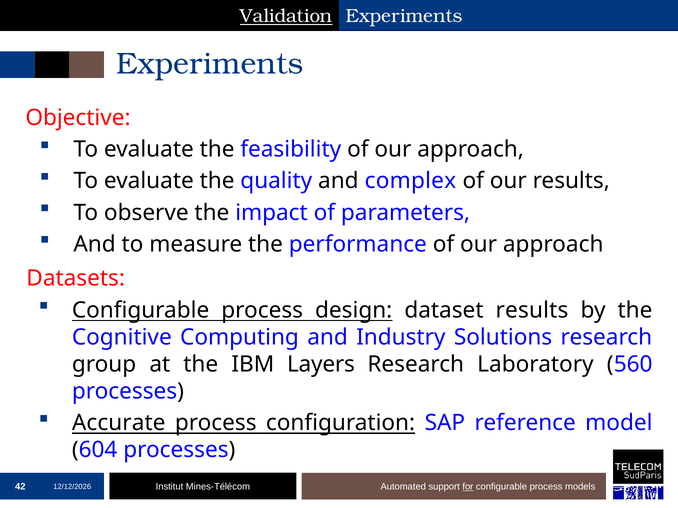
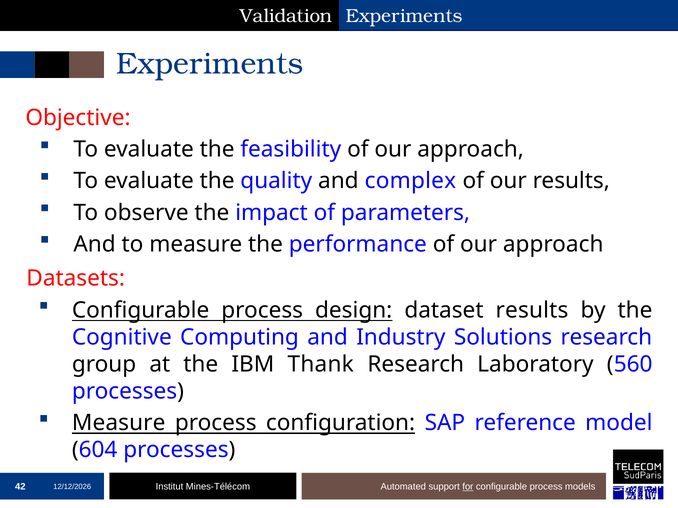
Validation underline: present -> none
Layers: Layers -> Thank
Accurate at (119, 423): Accurate -> Measure
